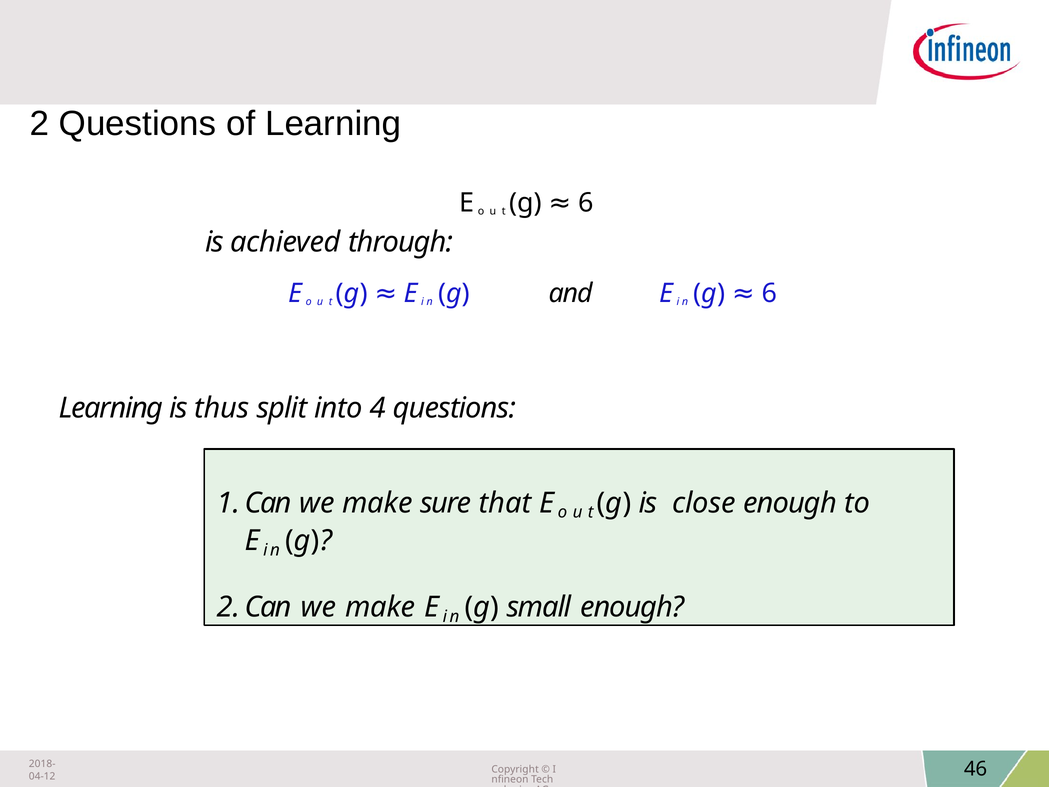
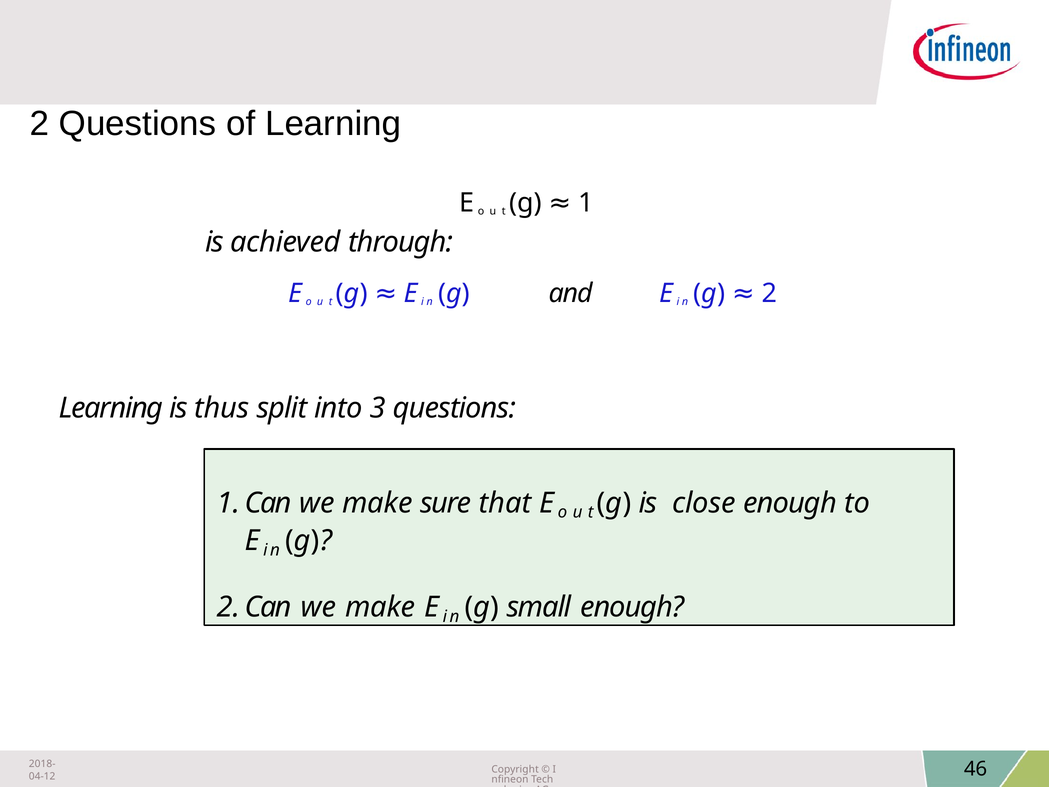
6 at (586, 203): 6 -> 1
6 at (769, 293): 6 -> 2
4: 4 -> 3
